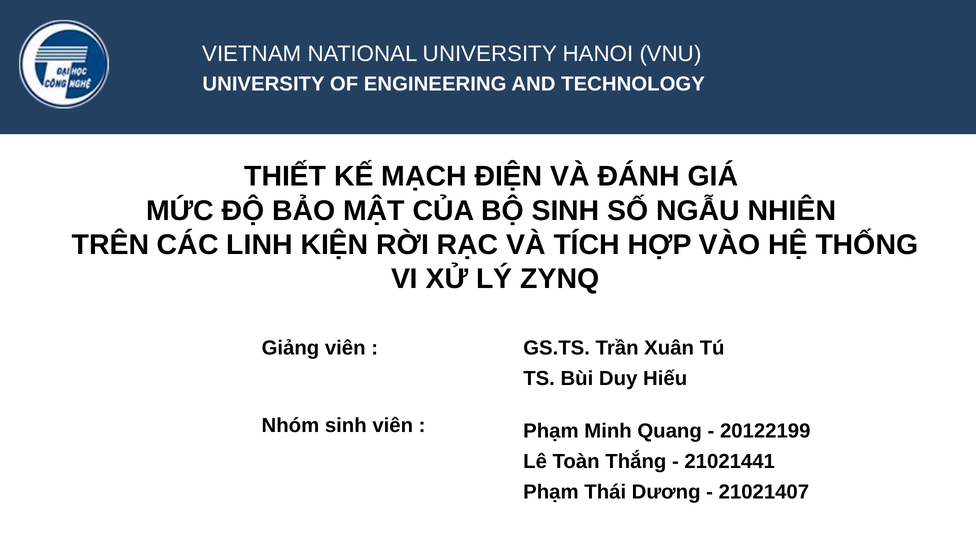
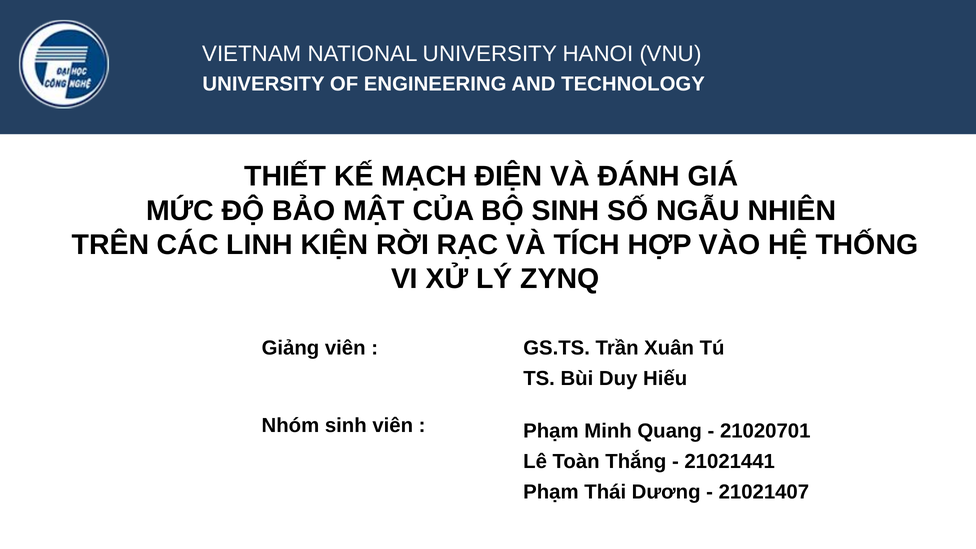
20122199: 20122199 -> 21020701
